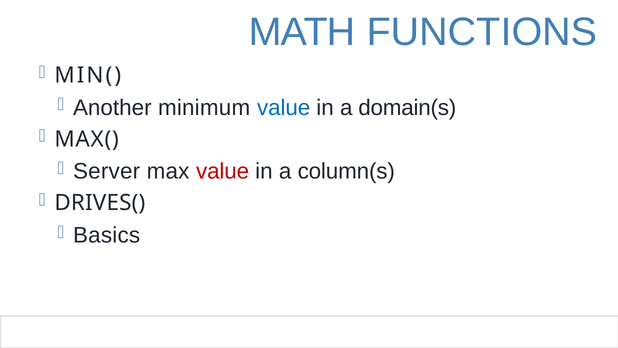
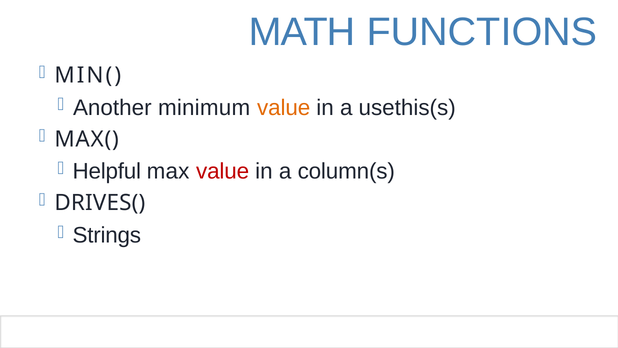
value at (284, 107) colour: blue -> orange
domain(s: domain(s -> usethis(s
Server: Server -> Helpful
Basics: Basics -> Strings
